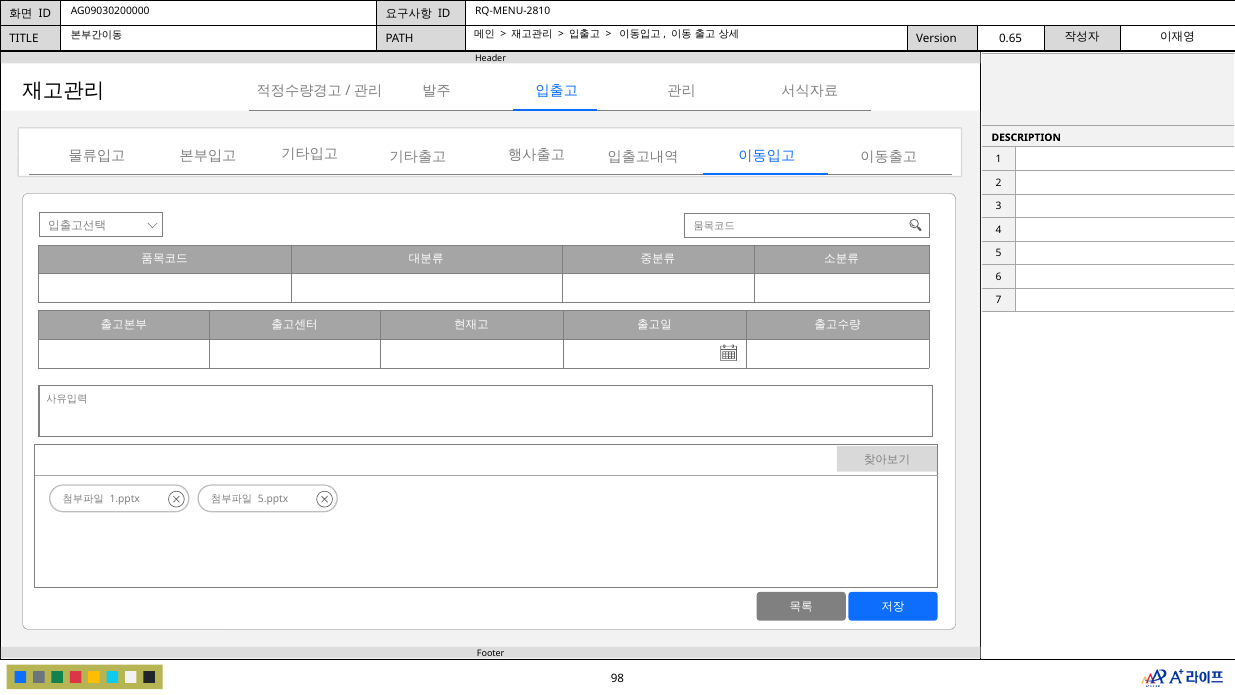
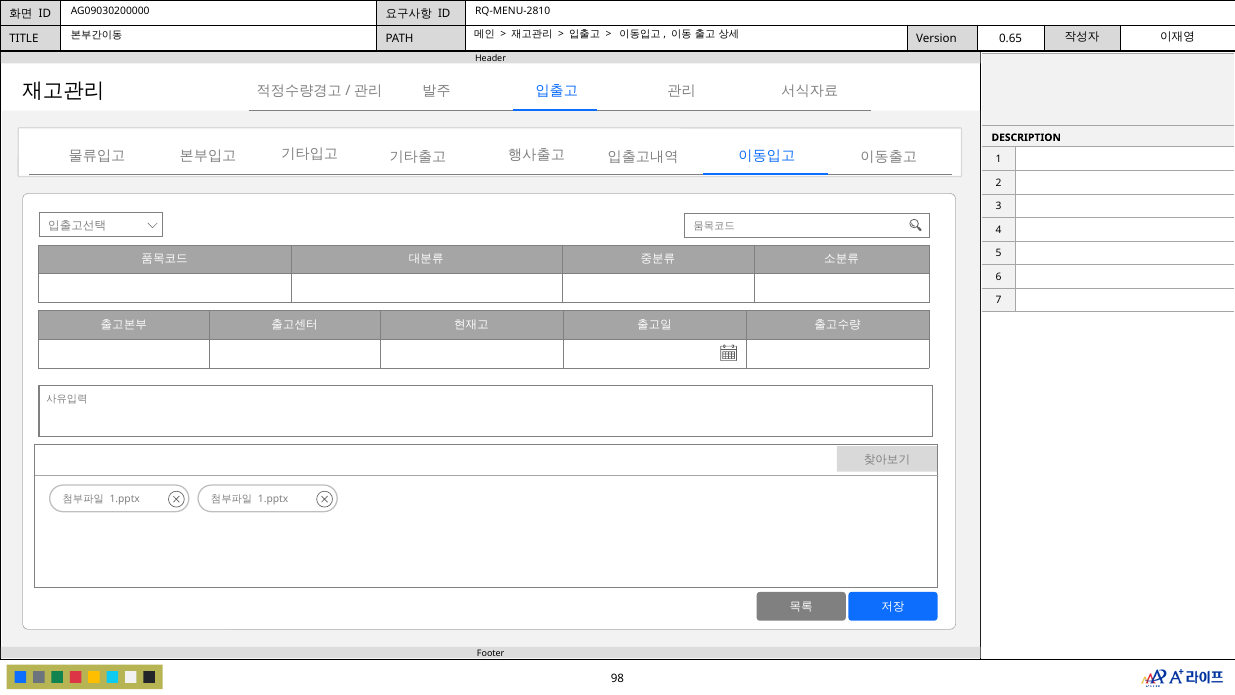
5.pptx at (273, 499): 5.pptx -> 1.pptx
